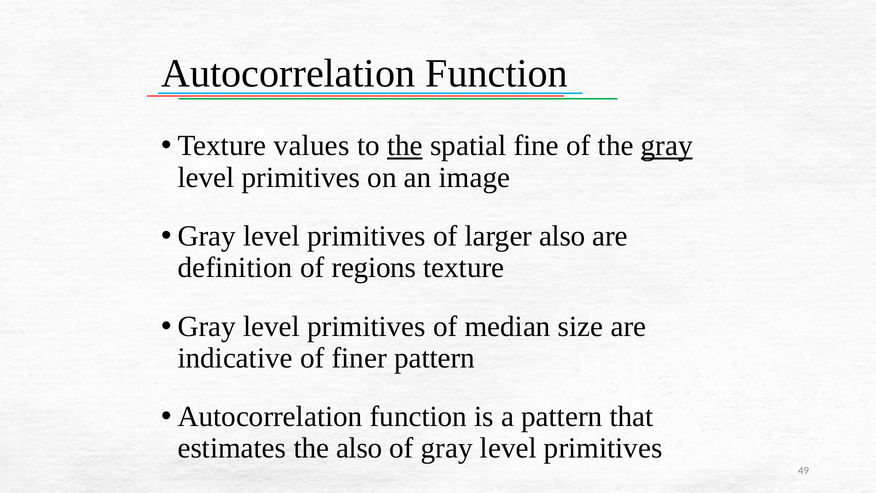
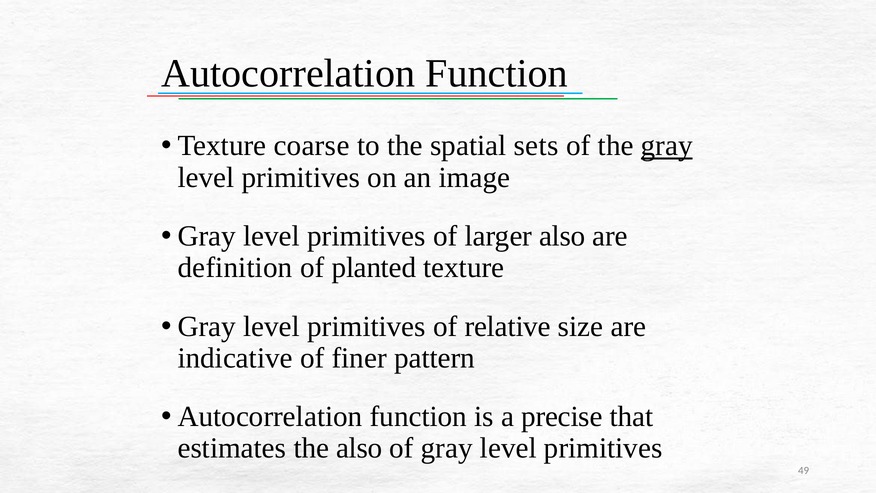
values: values -> coarse
the at (405, 146) underline: present -> none
fine: fine -> sets
regions: regions -> planted
median: median -> relative
a pattern: pattern -> precise
